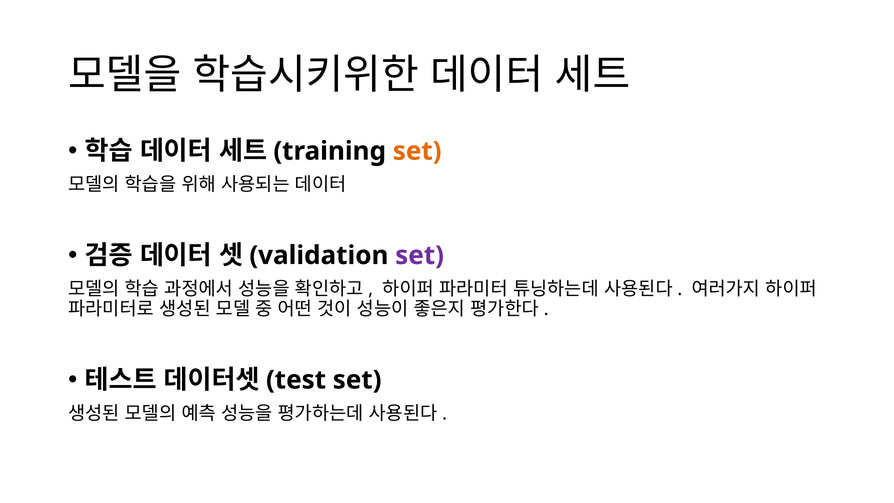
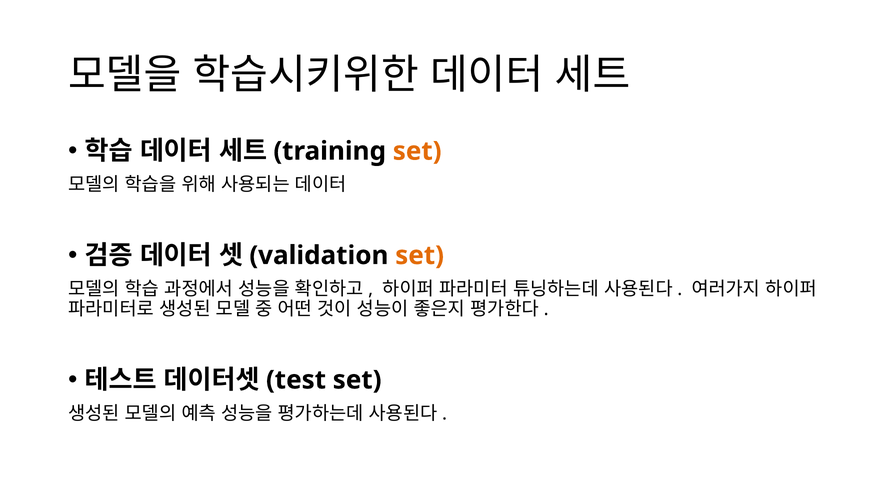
set at (420, 255) colour: purple -> orange
